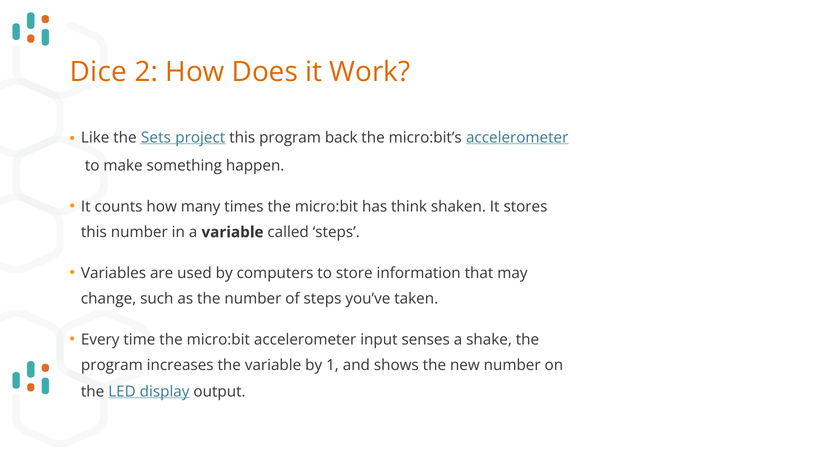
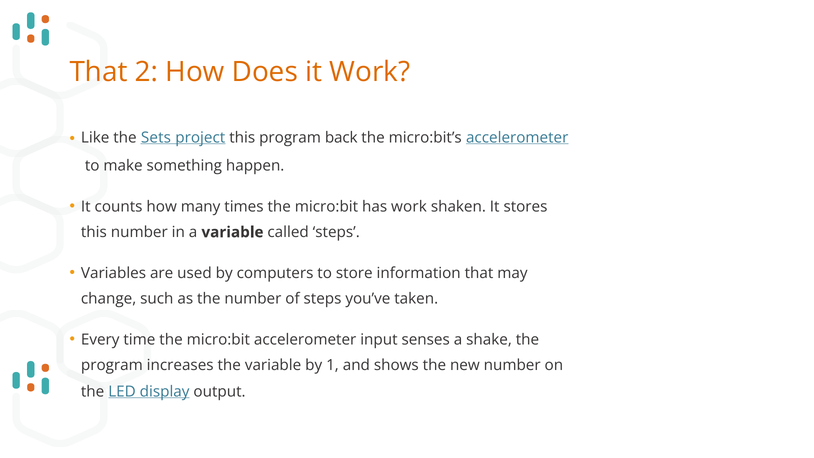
Dice at (98, 72): Dice -> That
has think: think -> work
